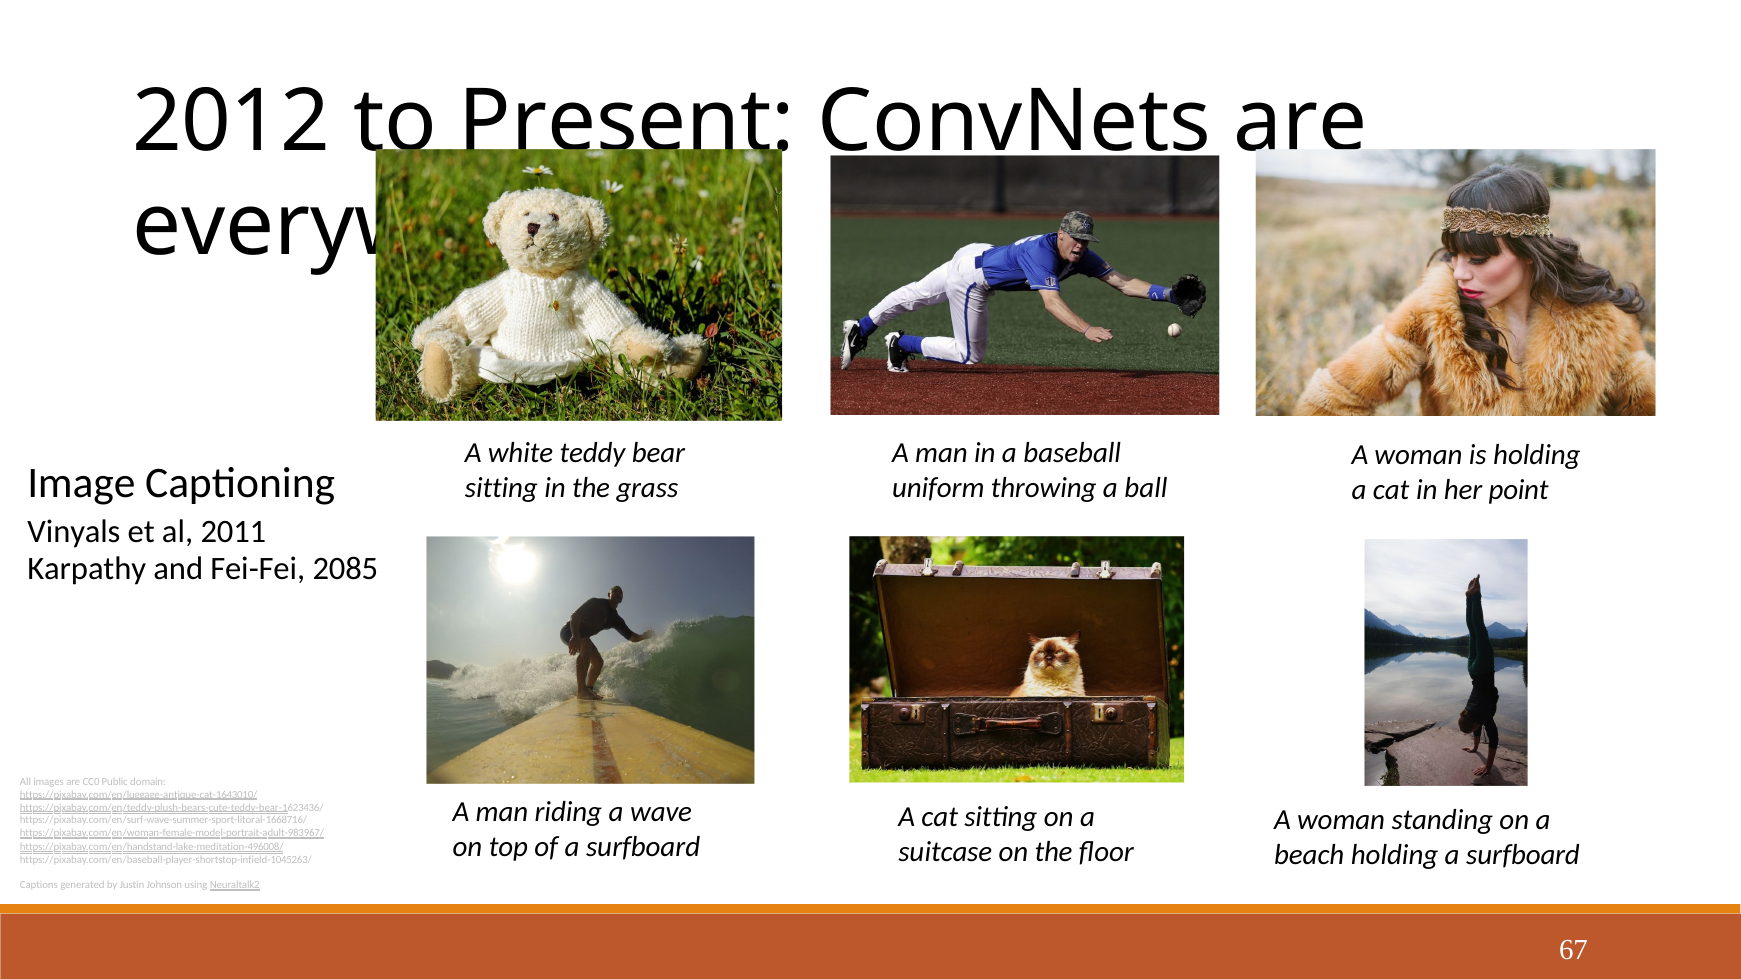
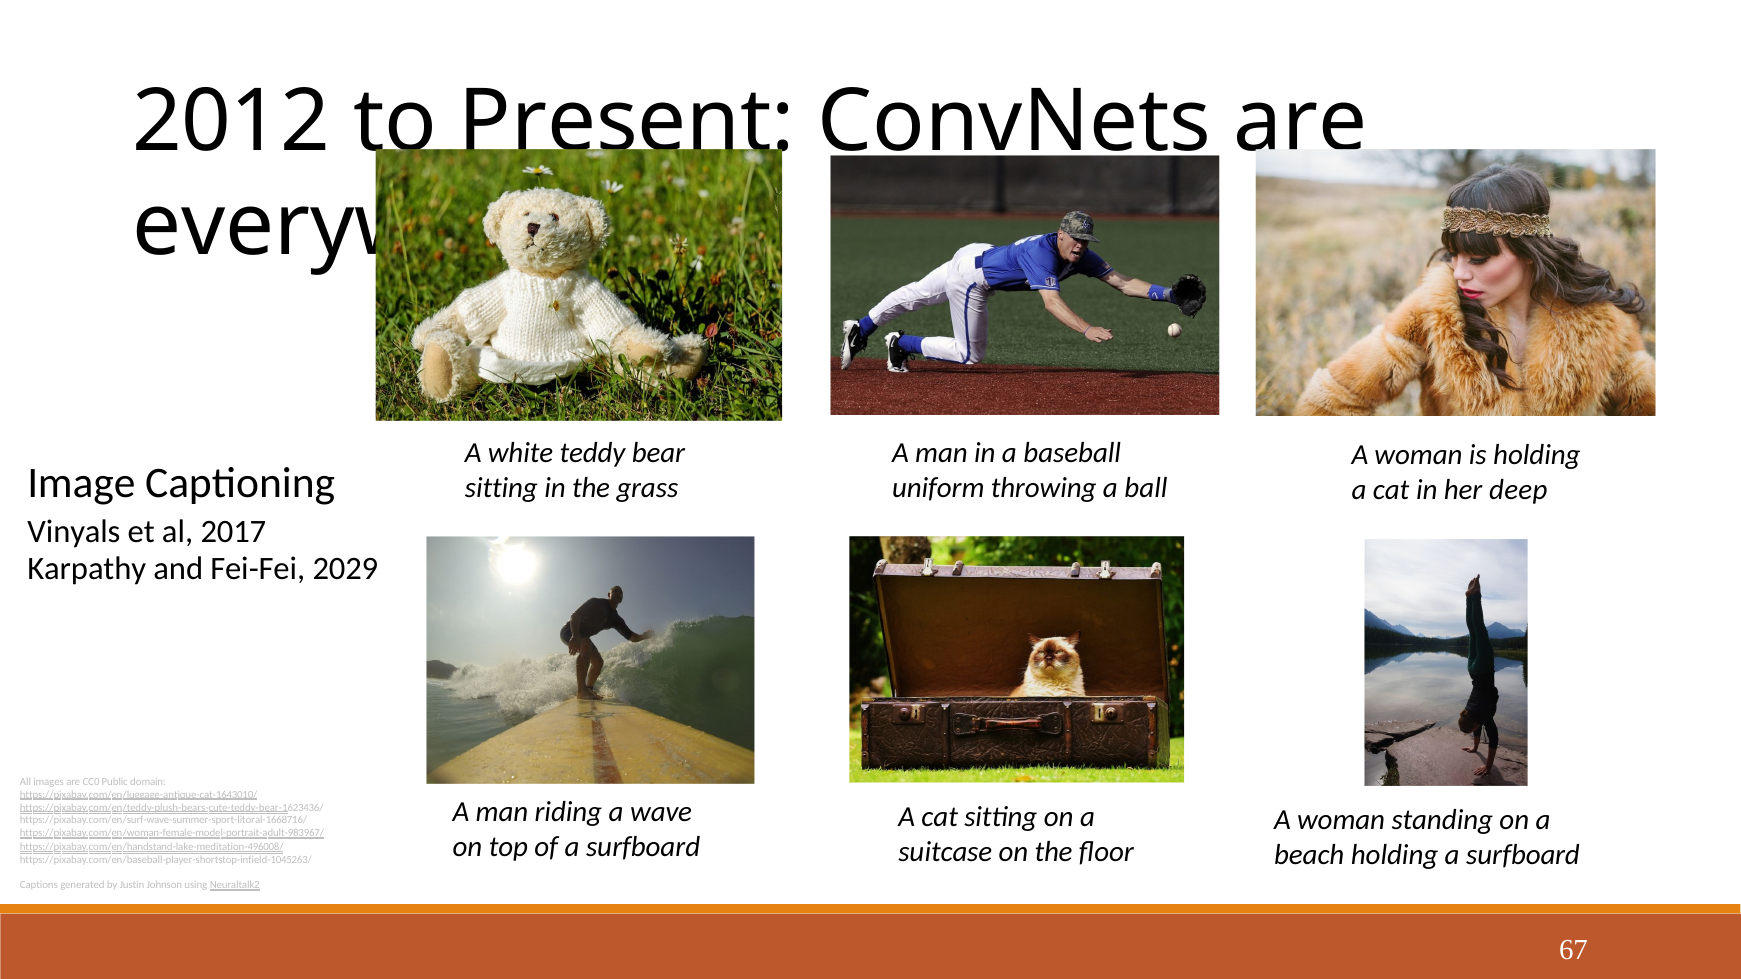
point: point -> deep
2011: 2011 -> 2017
2085: 2085 -> 2029
